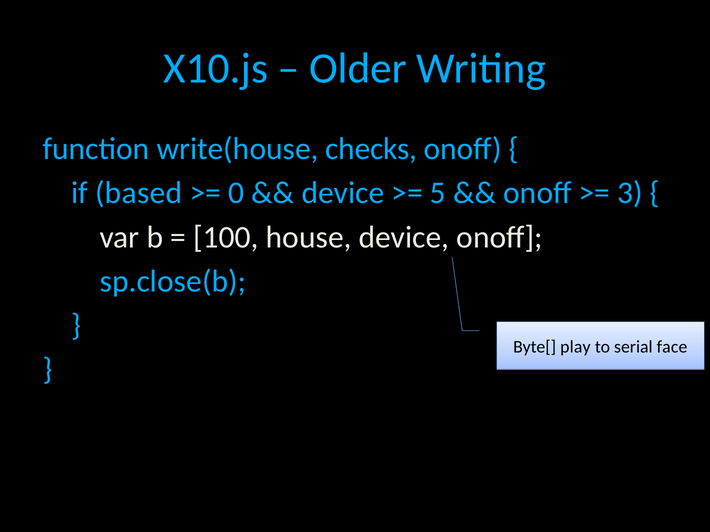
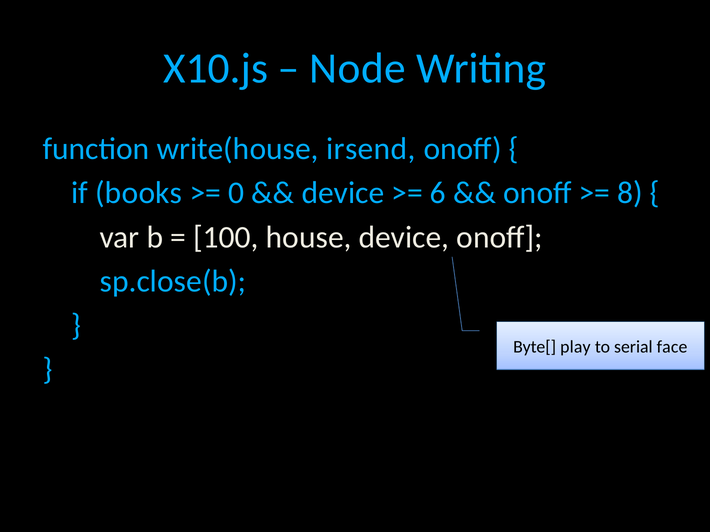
Older: Older -> Node
checks: checks -> irsend
based: based -> books
5: 5 -> 6
3: 3 -> 8
